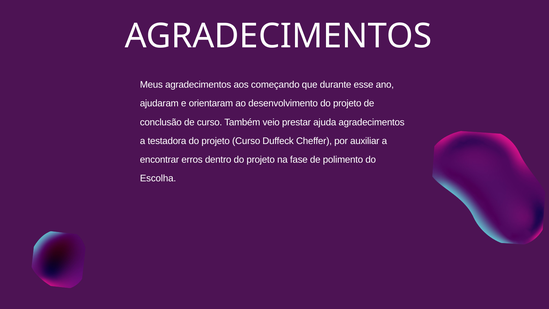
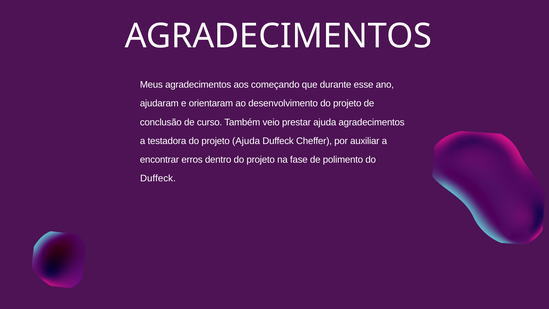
projeto Curso: Curso -> Ajuda
Escolha at (158, 178): Escolha -> Duffeck
